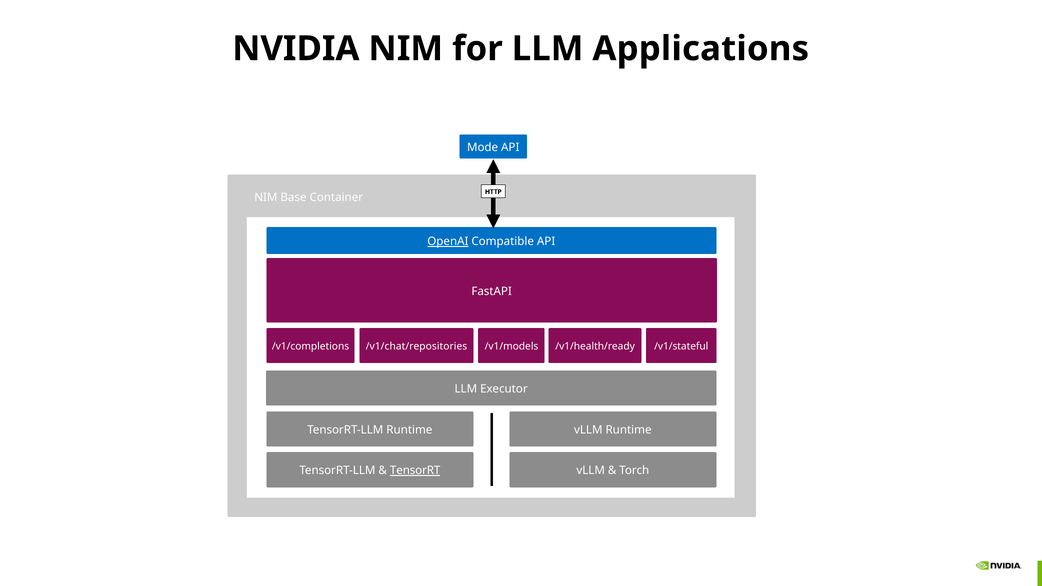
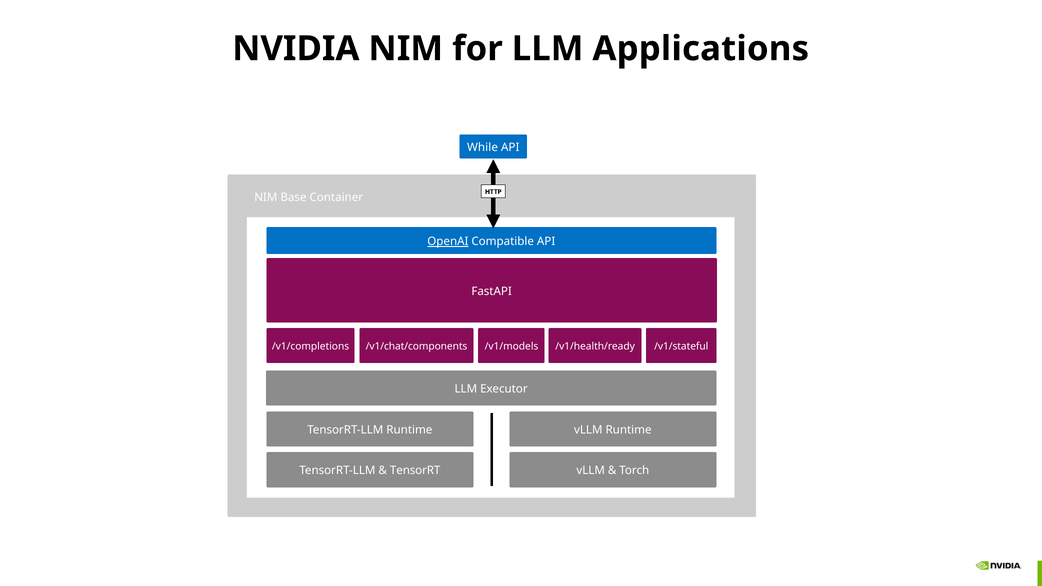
Mode: Mode -> While
/v1/chat/repositories: /v1/chat/repositories -> /v1/chat/components
TensorRT underline: present -> none
